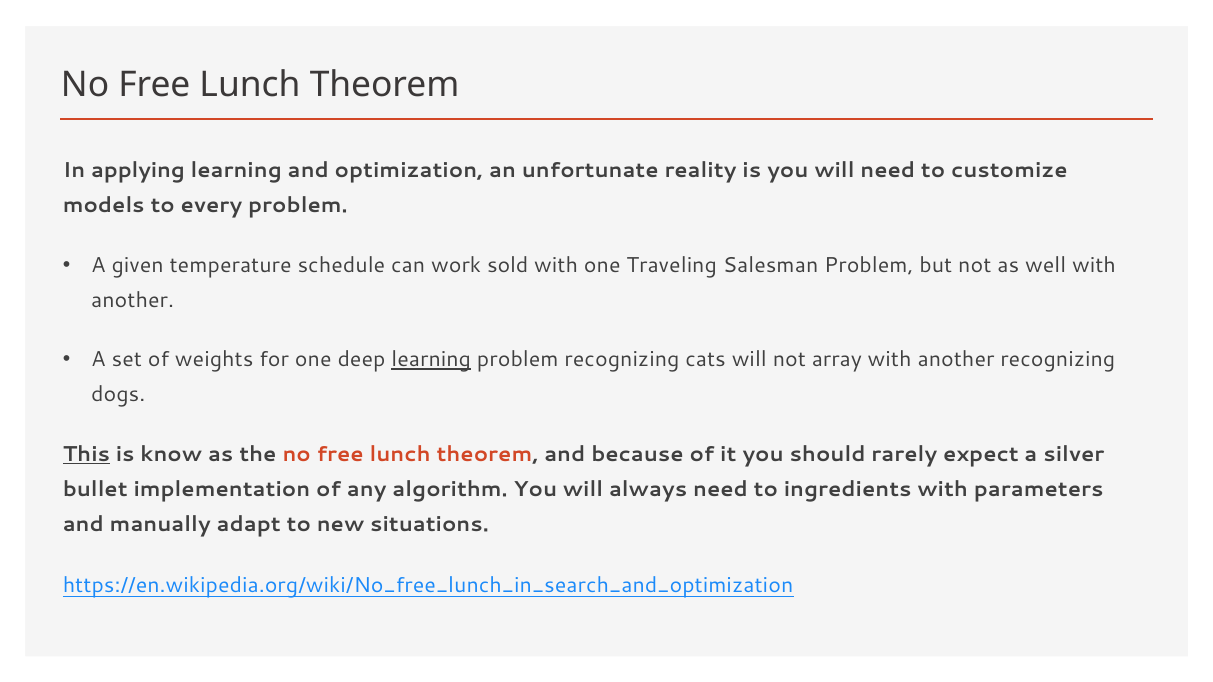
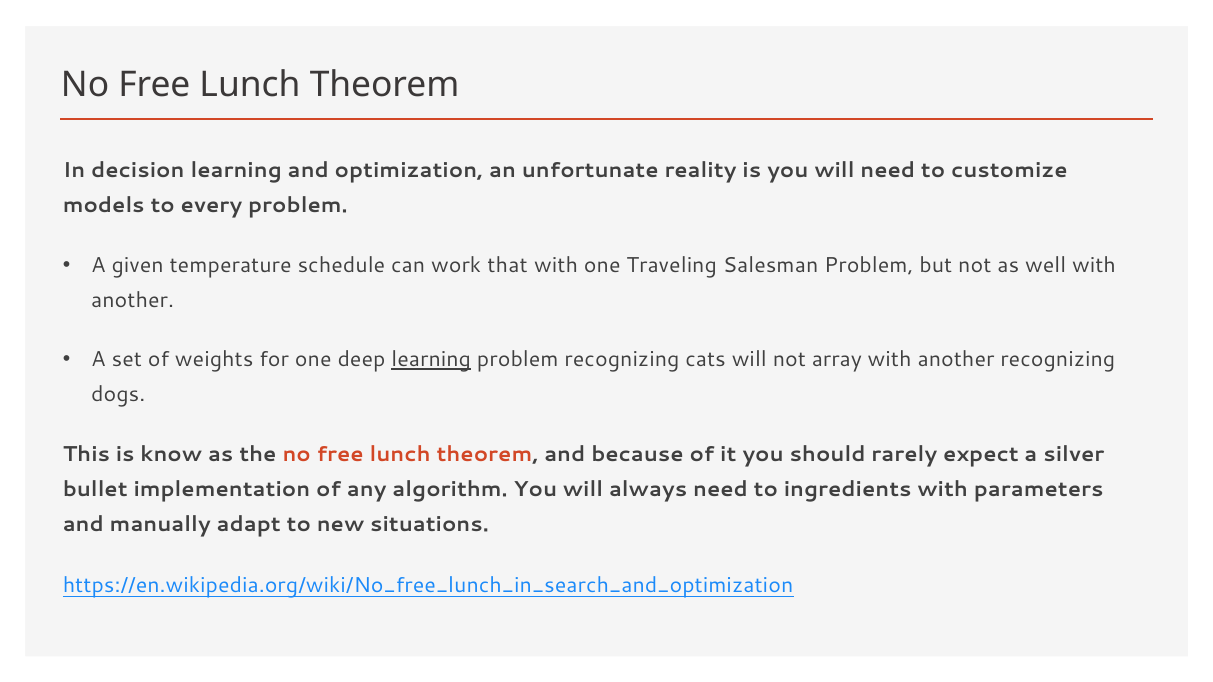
applying: applying -> decision
sold: sold -> that
This underline: present -> none
